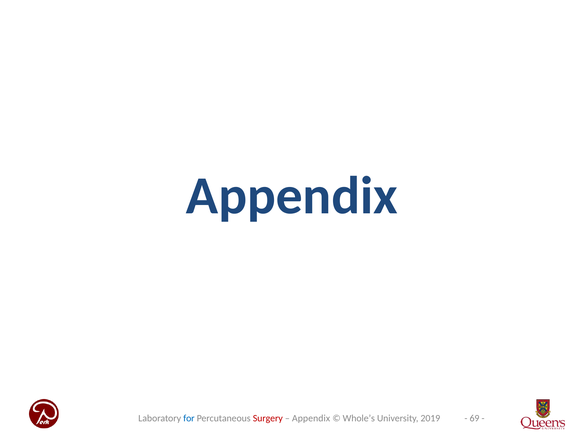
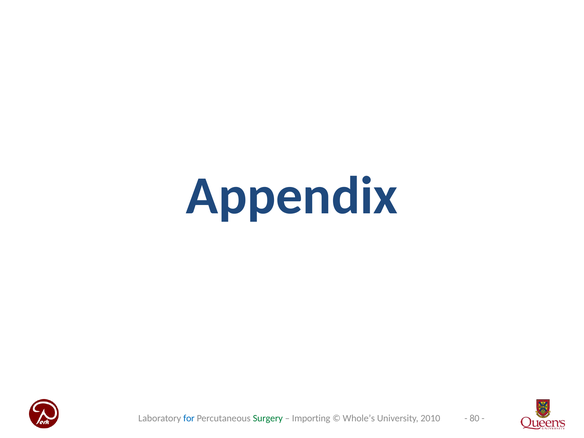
69: 69 -> 80
Surgery colour: red -> green
Appendix at (311, 418): Appendix -> Importing
2019: 2019 -> 2010
